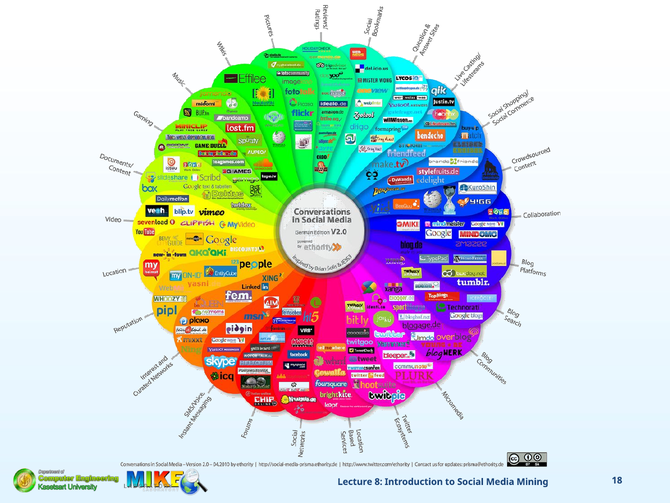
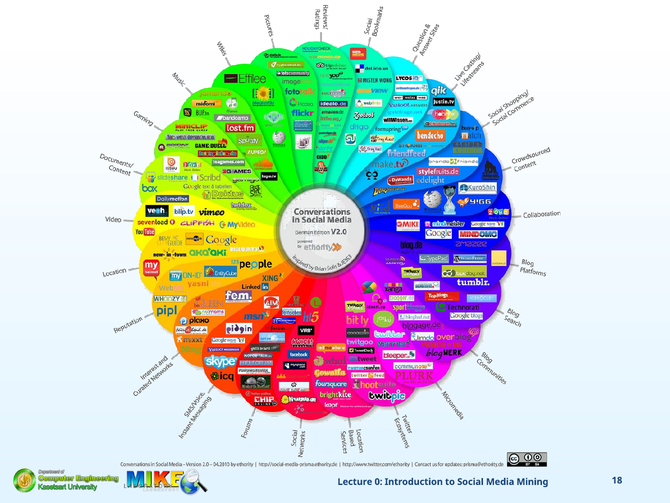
8: 8 -> 0
